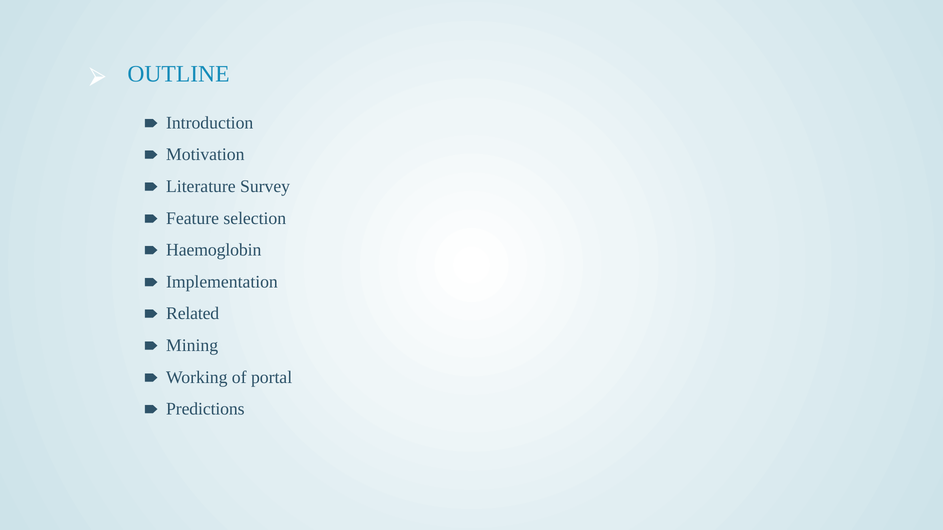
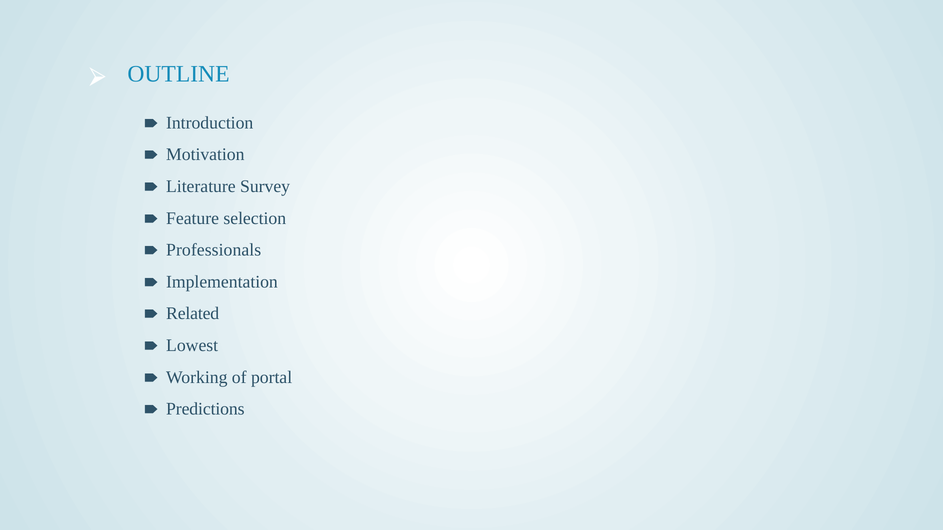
Haemoglobin: Haemoglobin -> Professionals
Mining: Mining -> Lowest
